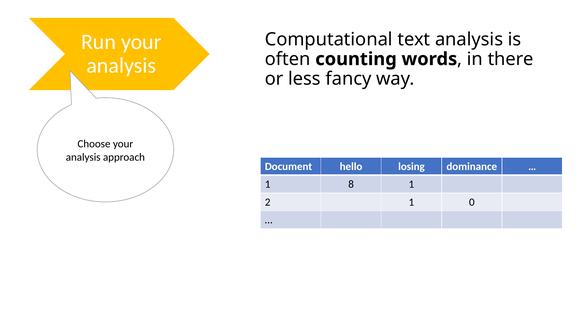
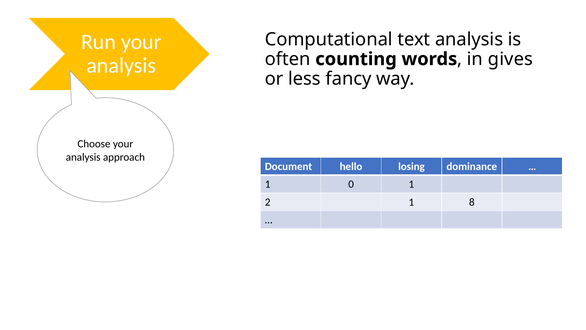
there: there -> gives
8: 8 -> 0
0: 0 -> 8
